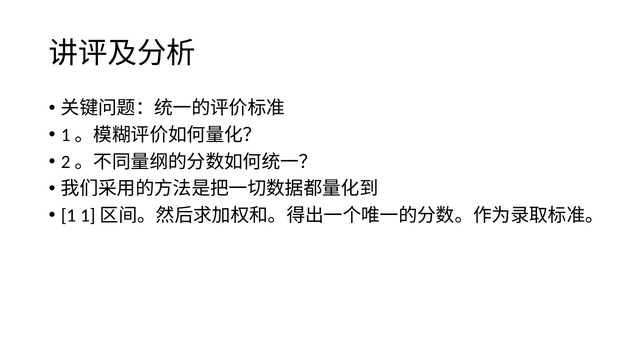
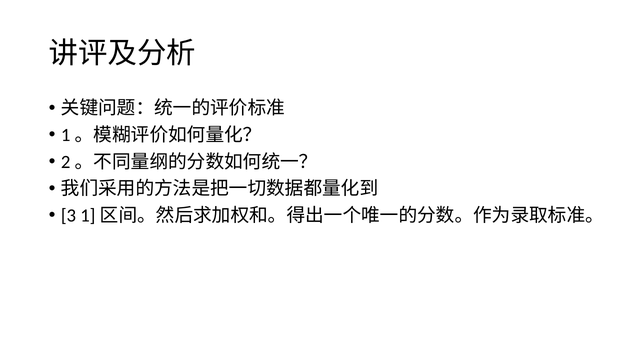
1: 1 -> 3
